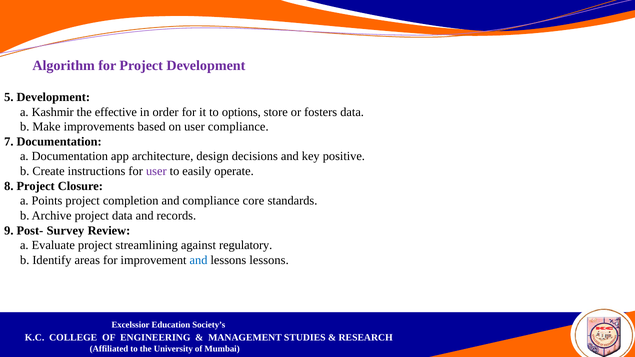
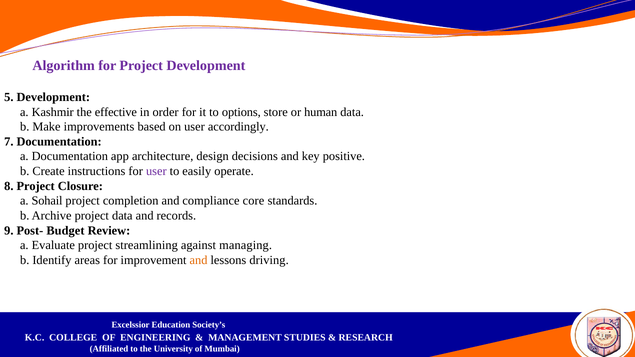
fosters: fosters -> human
user compliance: compliance -> accordingly
Points: Points -> Sohail
Survey: Survey -> Budget
regulatory: regulatory -> managing
and at (199, 260) colour: blue -> orange
lessons lessons: lessons -> driving
